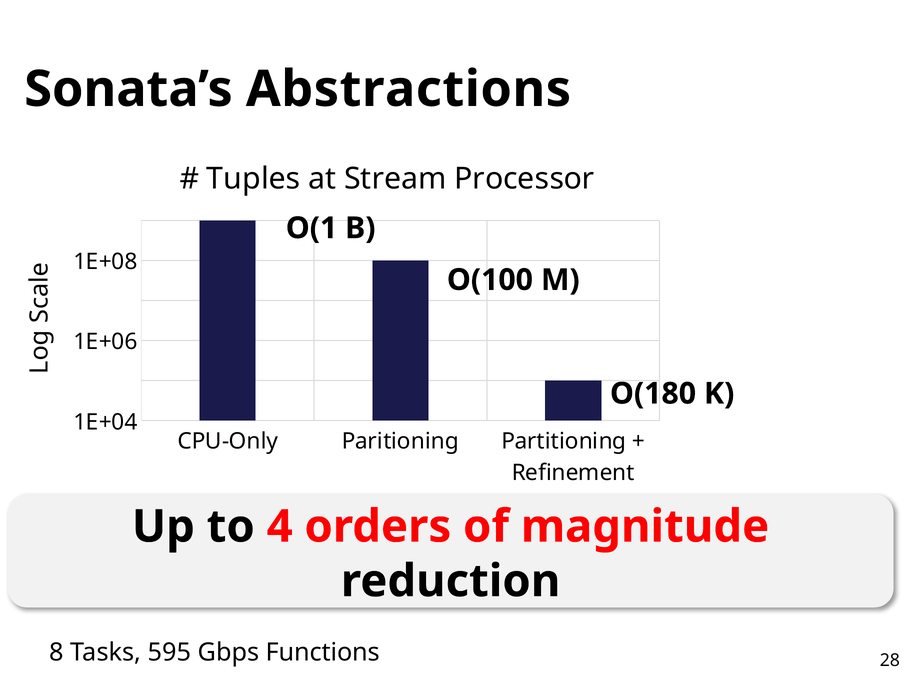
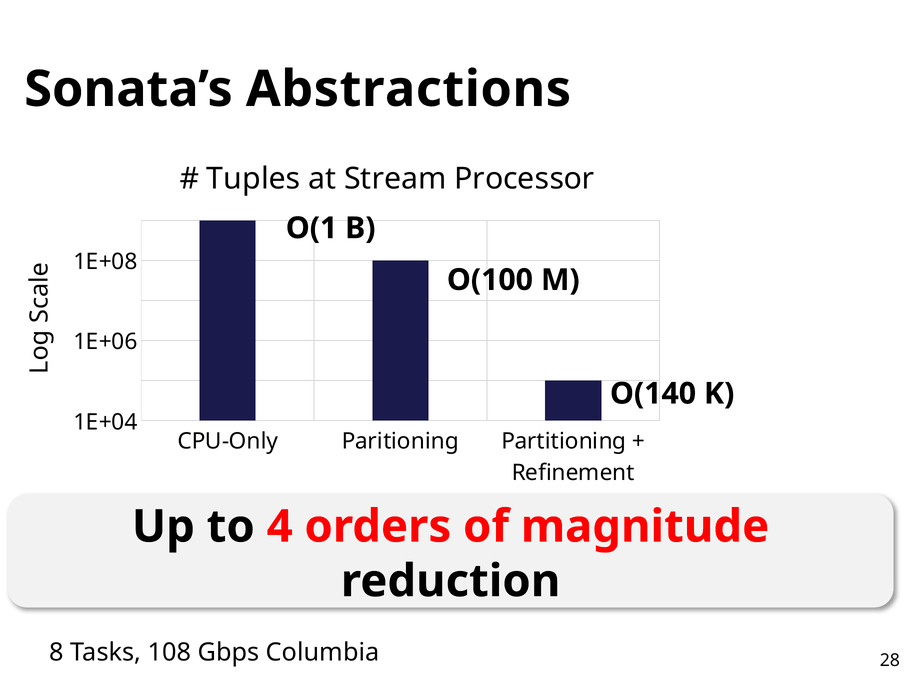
O(180: O(180 -> O(140
595: 595 -> 108
Functions: Functions -> Columbia
